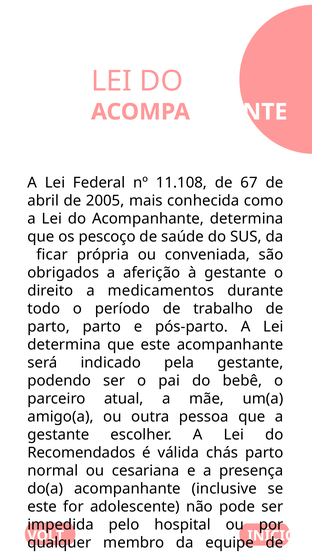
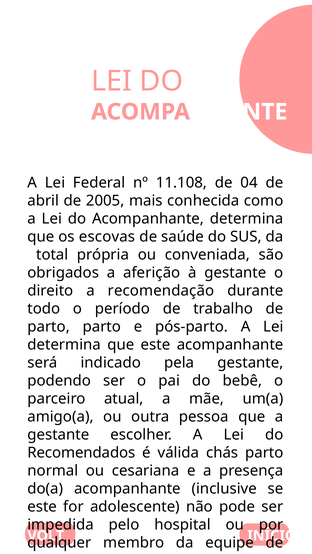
67: 67 -> 04
pescoço: pescoço -> escovas
ficar: ficar -> total
medicamentos: medicamentos -> recomendação
